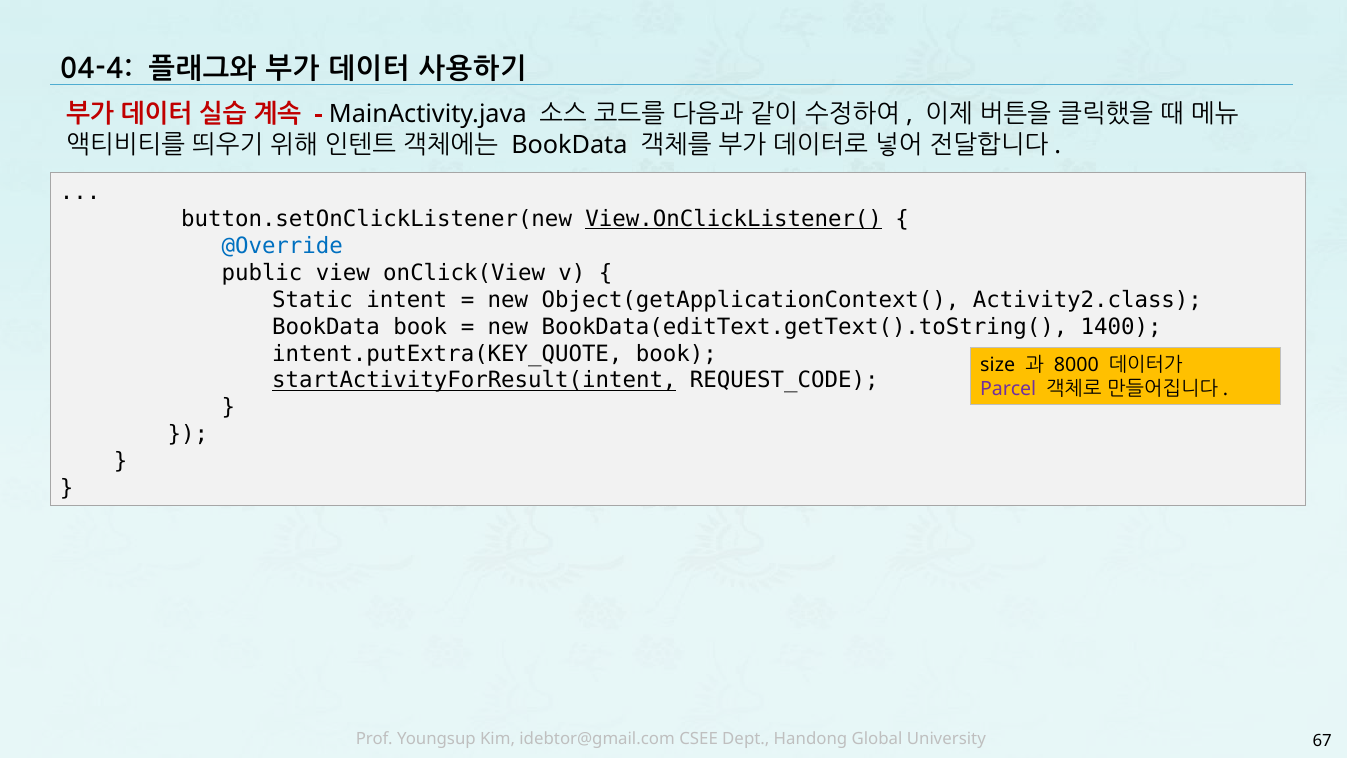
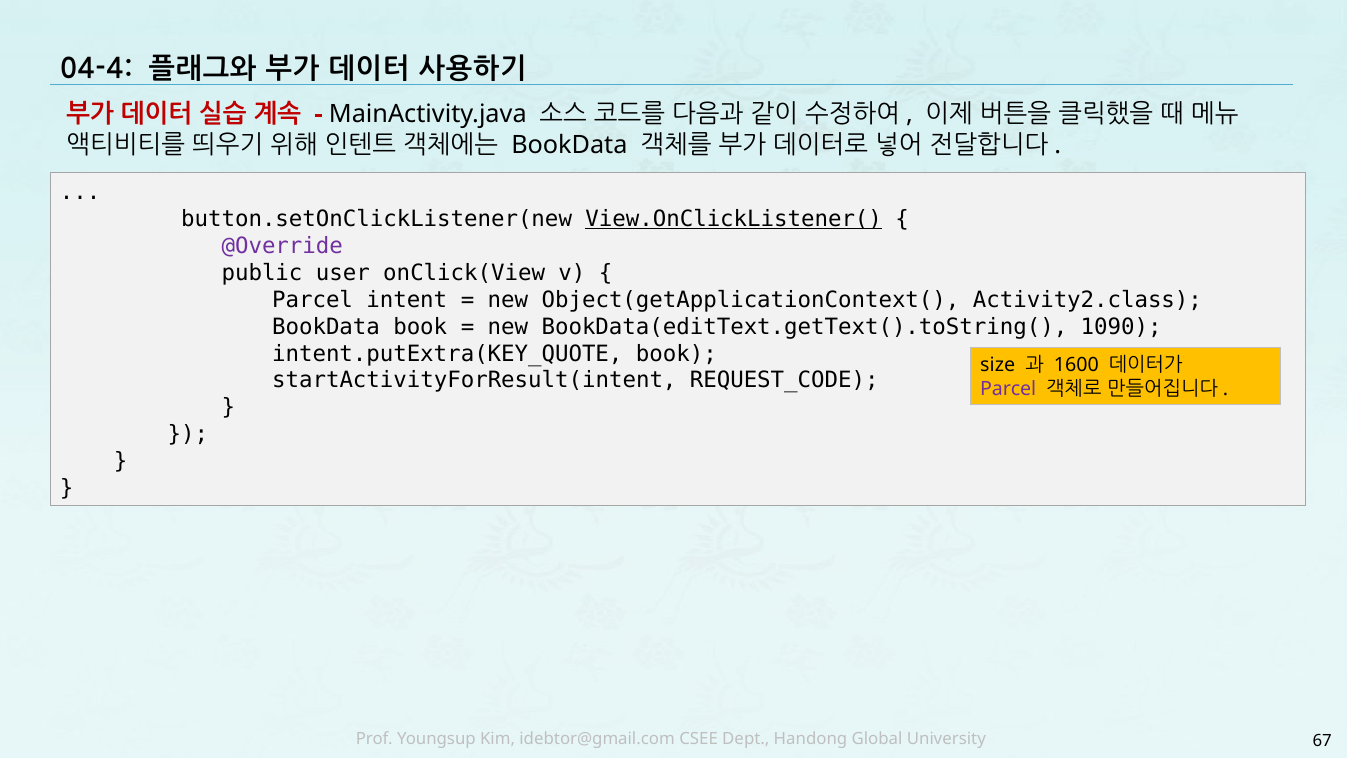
@Override colour: blue -> purple
view: view -> user
Static at (313, 300): Static -> Parcel
1400: 1400 -> 1090
8000: 8000 -> 1600
startActivityForResult(intent underline: present -> none
